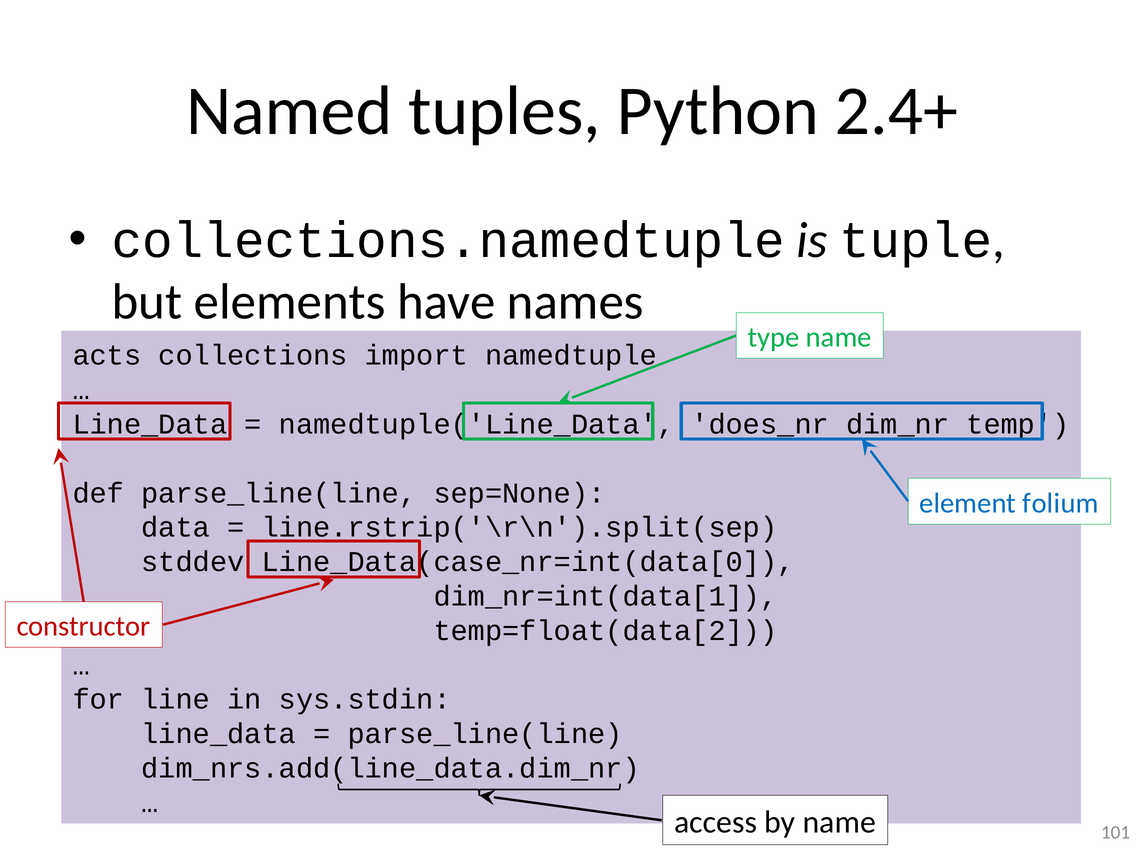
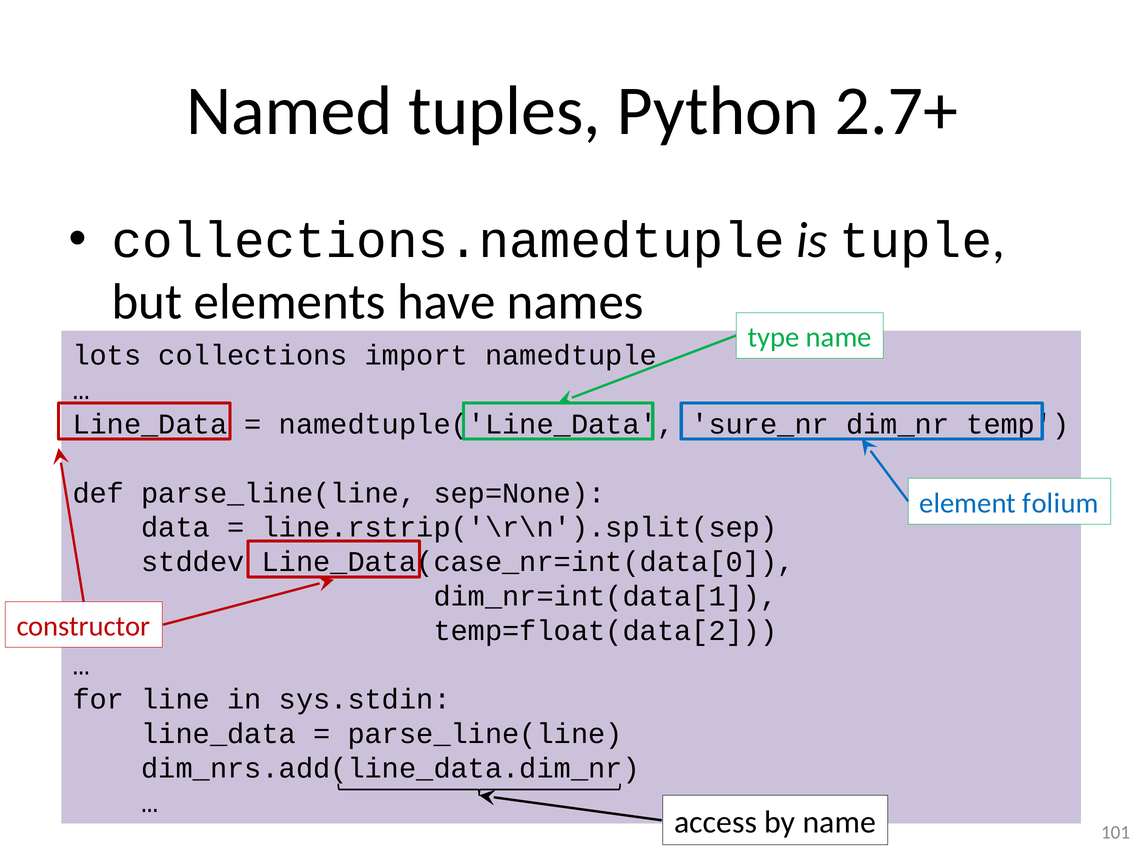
2.4+: 2.4+ -> 2.7+
acts: acts -> lots
does_nr: does_nr -> sure_nr
